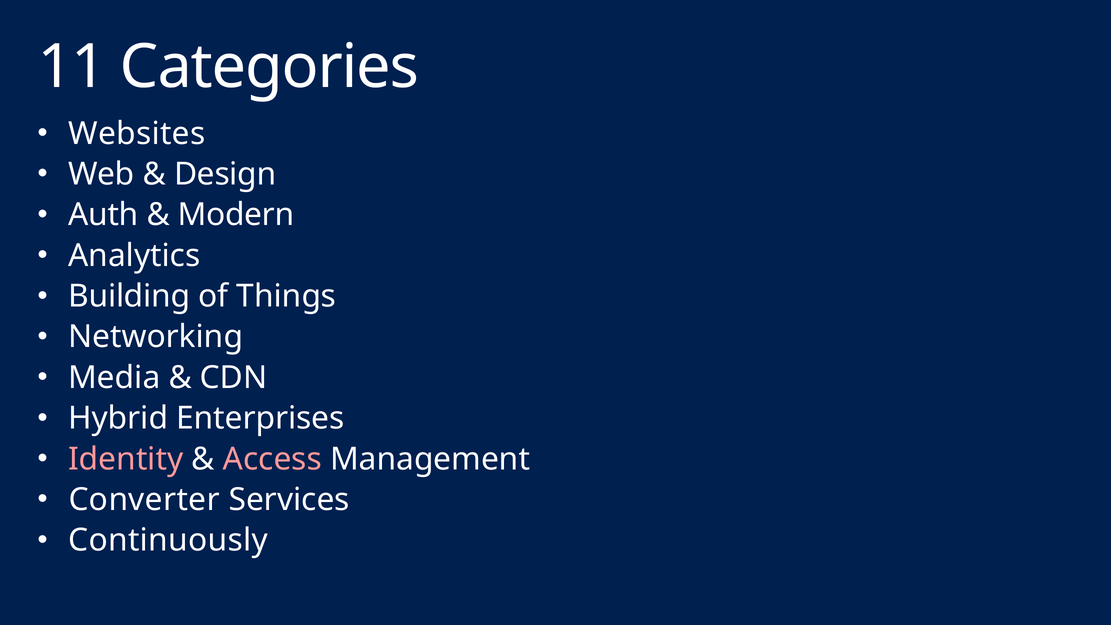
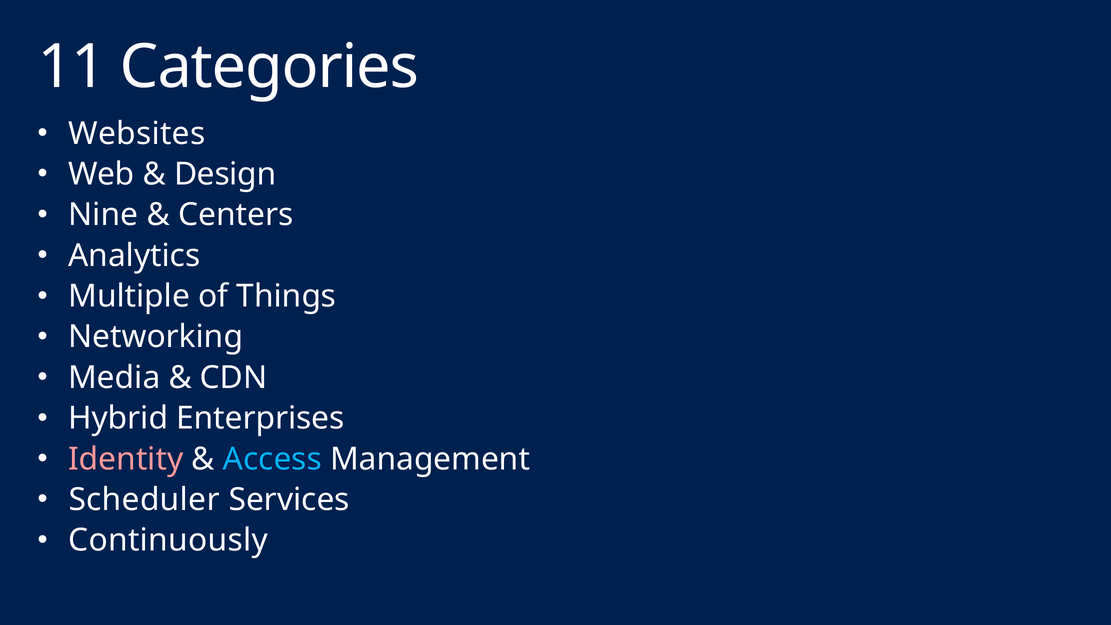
Auth: Auth -> Nine
Modern: Modern -> Centers
Building: Building -> Multiple
Access colour: pink -> light blue
Converter: Converter -> Scheduler
